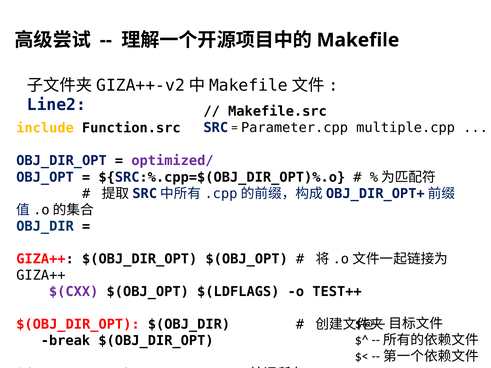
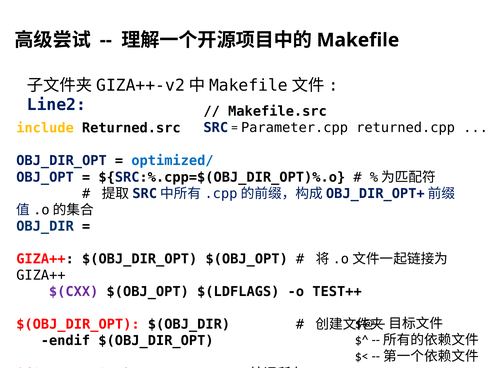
multiple.cpp: multiple.cpp -> returned.cpp
Function.src: Function.src -> Returned.src
optimized/ colour: purple -> blue
break: break -> endif
